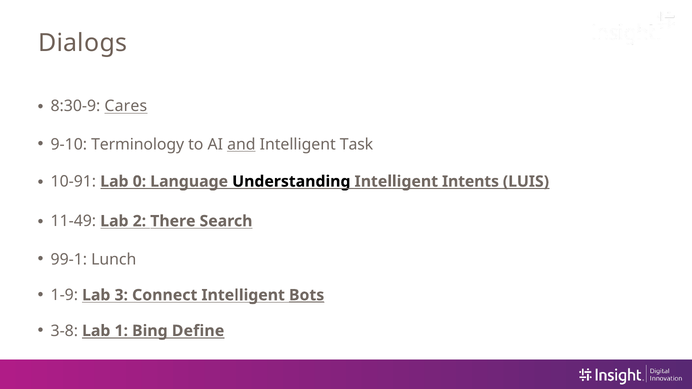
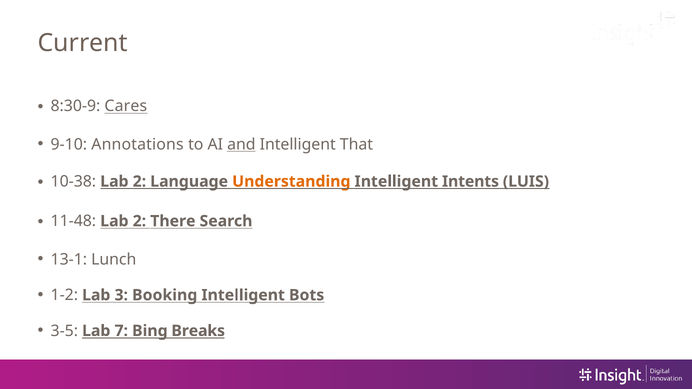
Dialogs: Dialogs -> Current
Terminology: Terminology -> Annotations
Task: Task -> That
10-91: 10-91 -> 10-38
0 at (139, 182): 0 -> 2
Understanding colour: black -> orange
11-49: 11-49 -> 11-48
99-1: 99-1 -> 13-1
1-9: 1-9 -> 1-2
Connect: Connect -> Booking
Bots underline: present -> none
3-8: 3-8 -> 3-5
1: 1 -> 7
Define: Define -> Breaks
